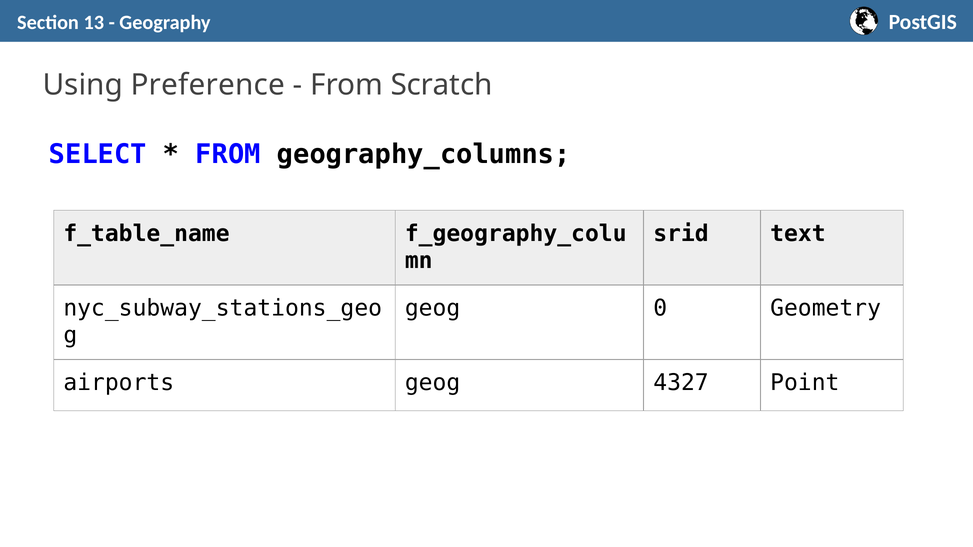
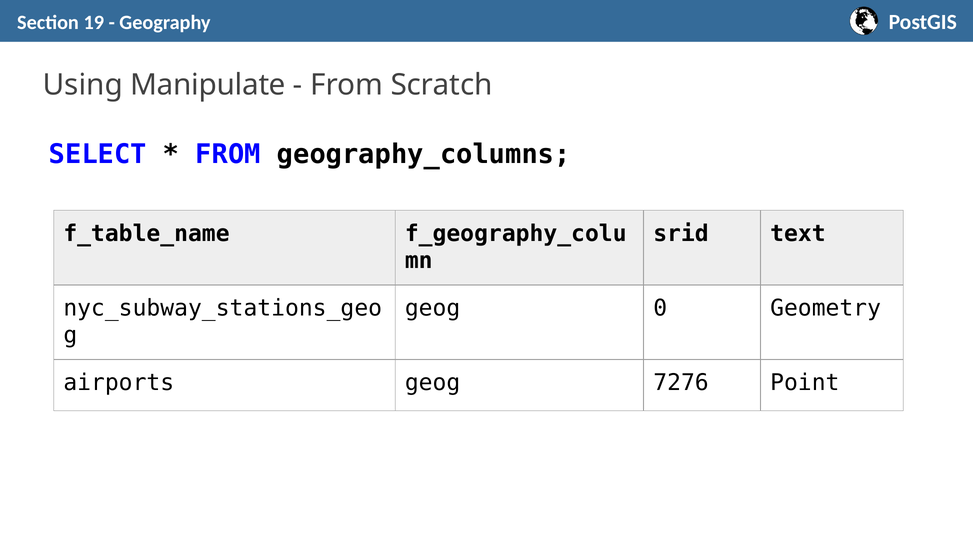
13: 13 -> 19
Preference: Preference -> Manipulate
4327: 4327 -> 7276
